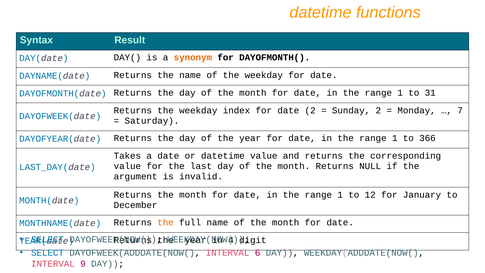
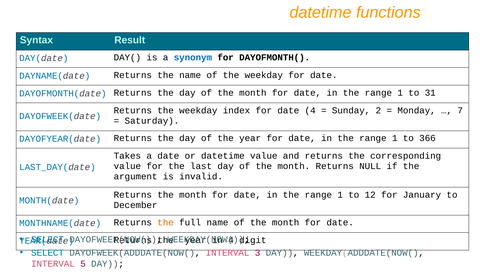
synonym colour: orange -> blue
date 2: 2 -> 4
6: 6 -> 3
9: 9 -> 5
